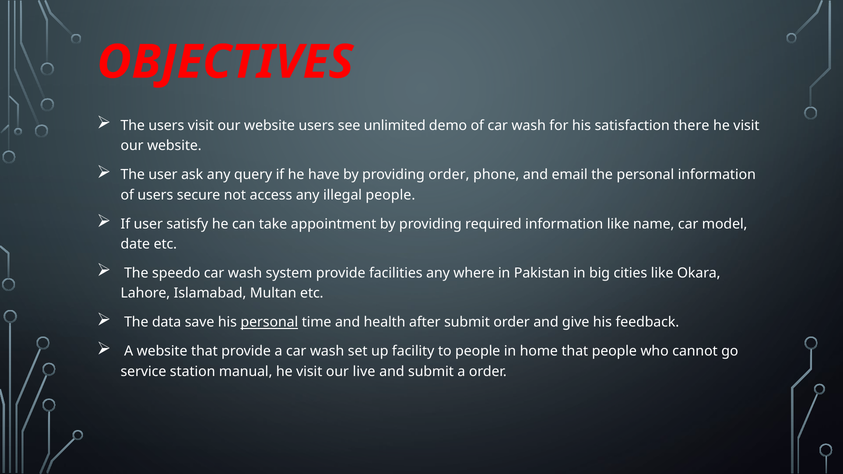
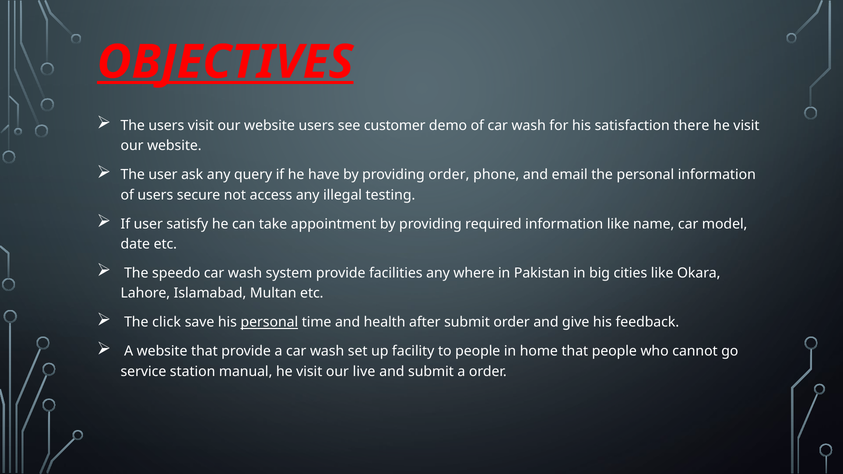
OBJECTIVES underline: none -> present
unlimited: unlimited -> customer
illegal people: people -> testing
data: data -> click
